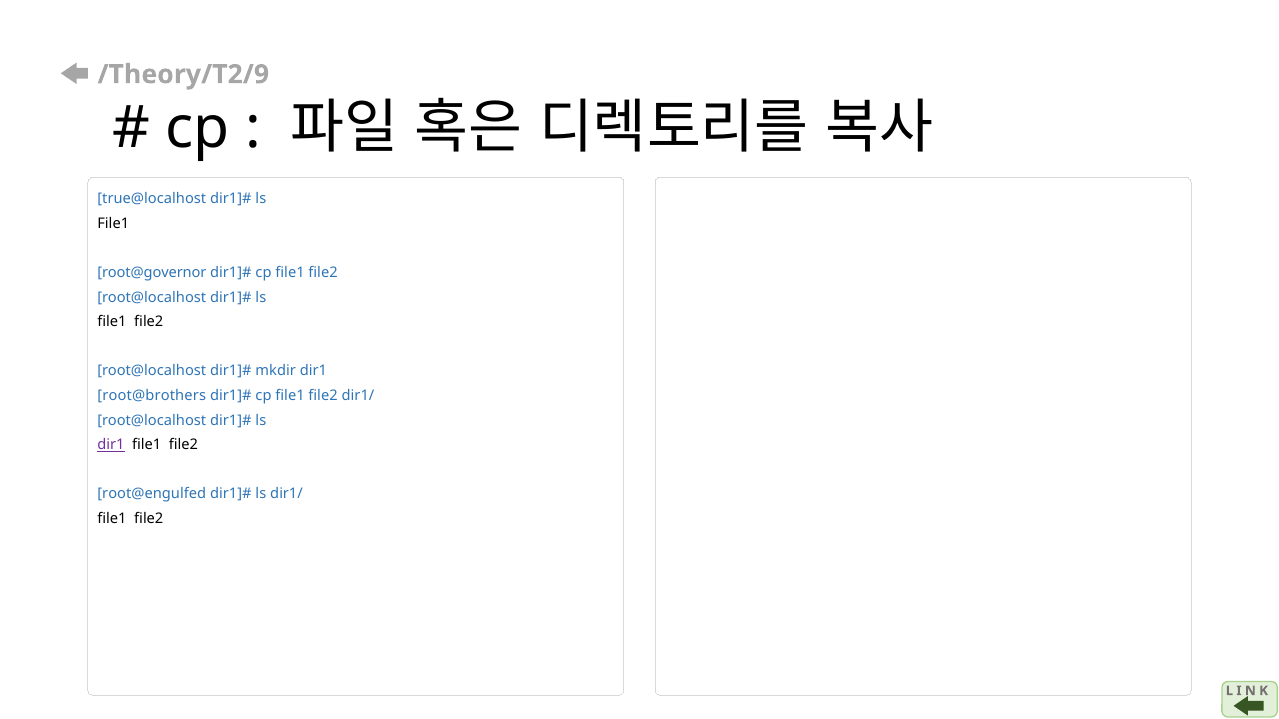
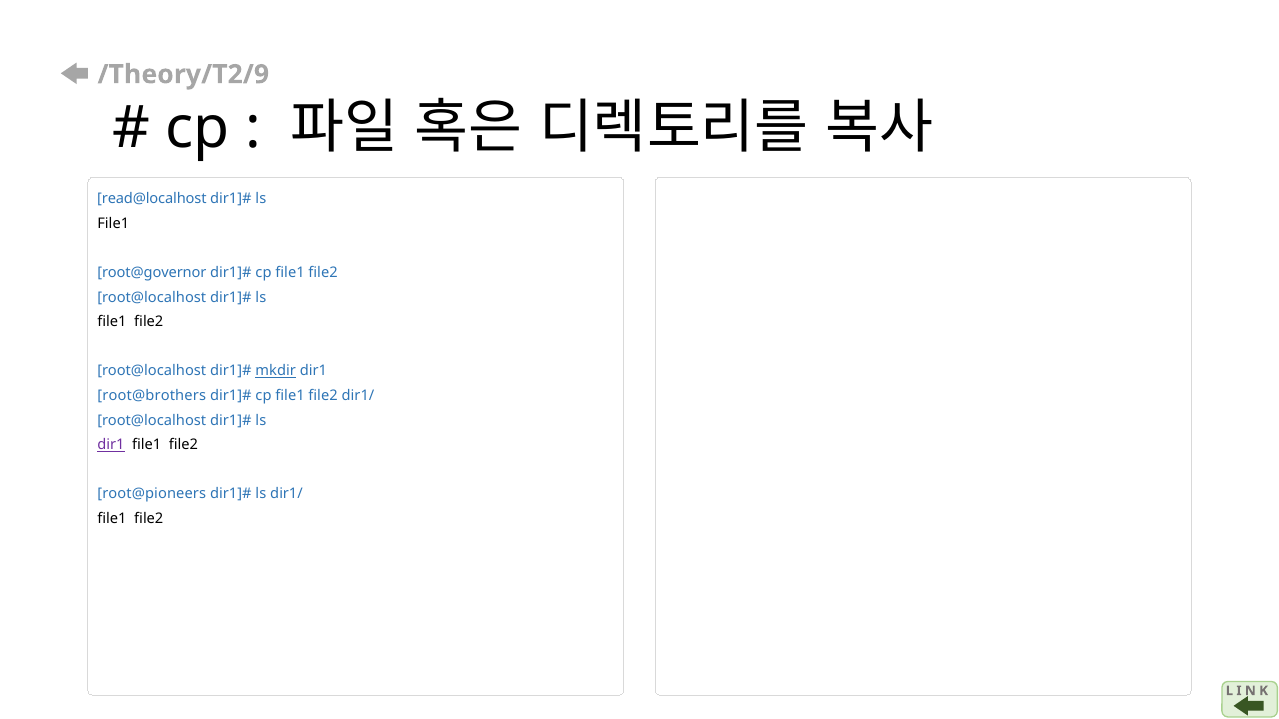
true@localhost: true@localhost -> read@localhost
mkdir underline: none -> present
root@engulfed: root@engulfed -> root@pioneers
